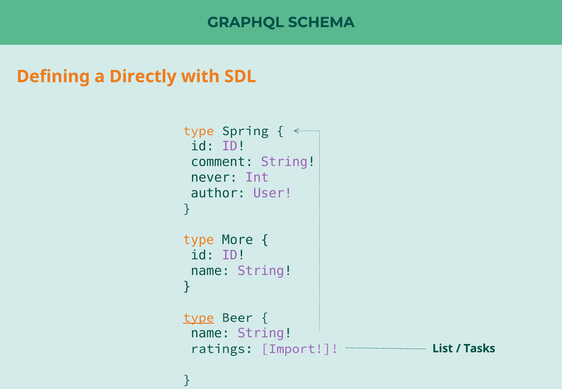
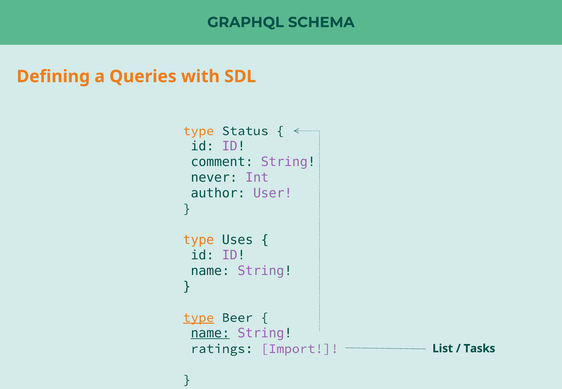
Directly: Directly -> Queries
Spring: Spring -> Status
More: More -> Uses
name at (210, 333) underline: none -> present
